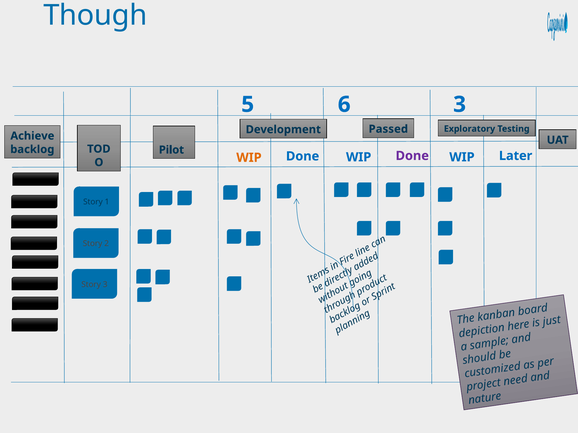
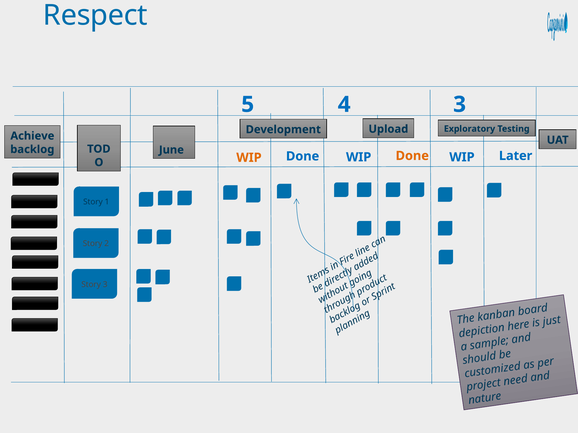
Though: Though -> Respect
6: 6 -> 4
Passed: Passed -> Upload
Pilot: Pilot -> June
Done at (412, 156) colour: purple -> orange
